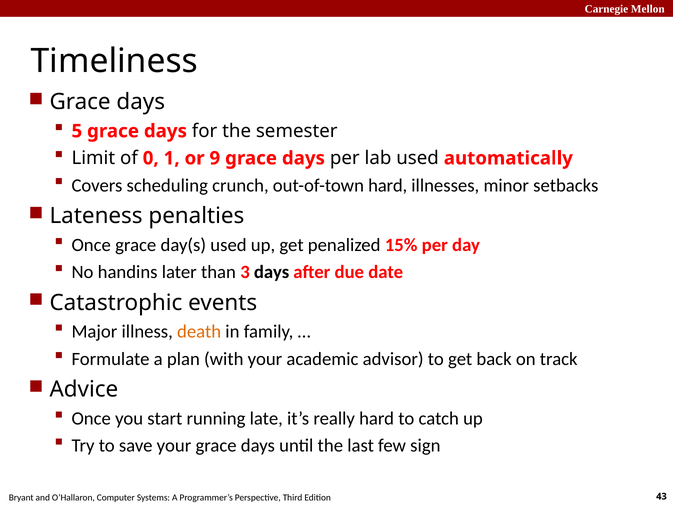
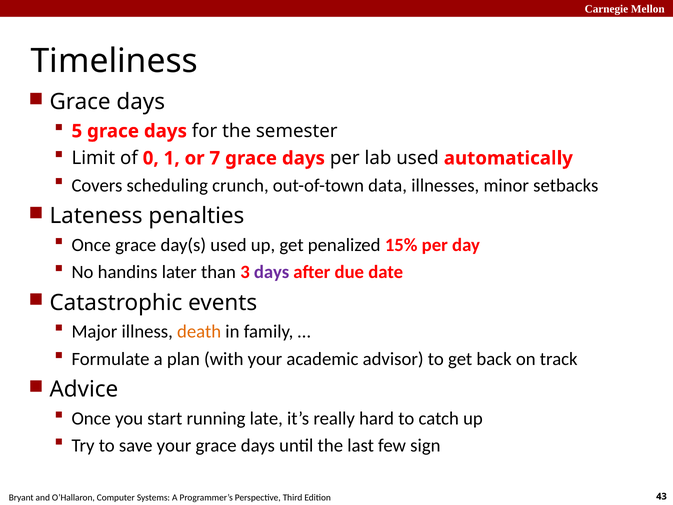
9: 9 -> 7
out-of-town hard: hard -> data
days at (272, 272) colour: black -> purple
